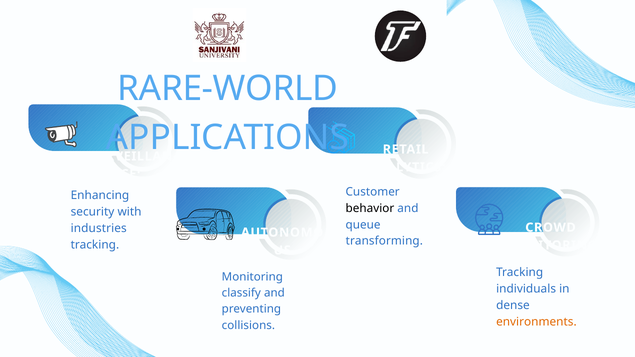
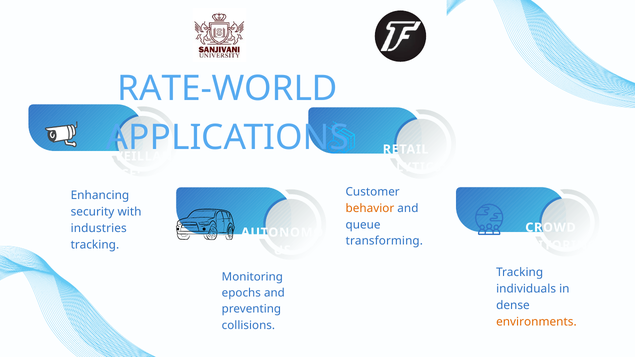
RARE-WORLD: RARE-WORLD -> RATE-WORLD
behavior colour: black -> orange
classify: classify -> epochs
